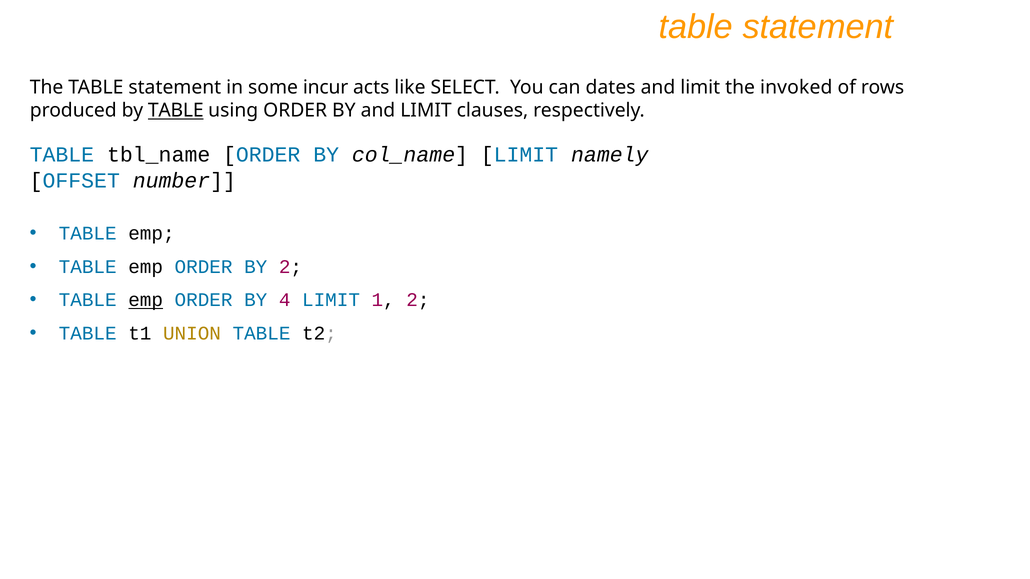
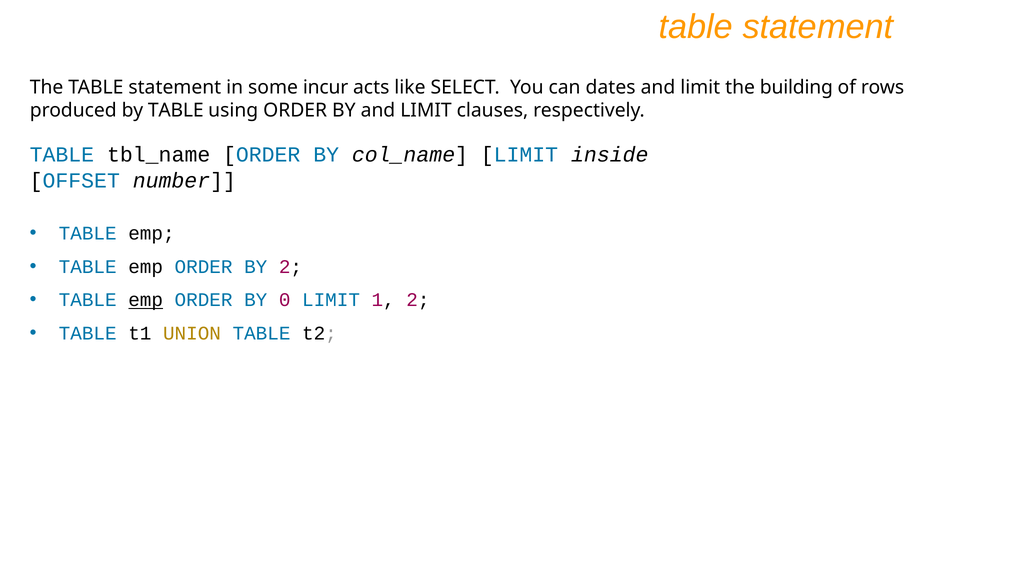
invoked: invoked -> building
TABLE at (176, 111) underline: present -> none
namely: namely -> inside
4: 4 -> 0
